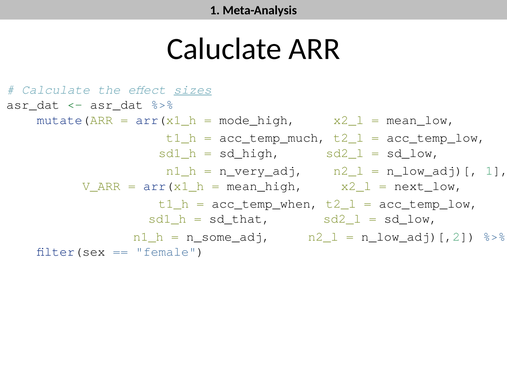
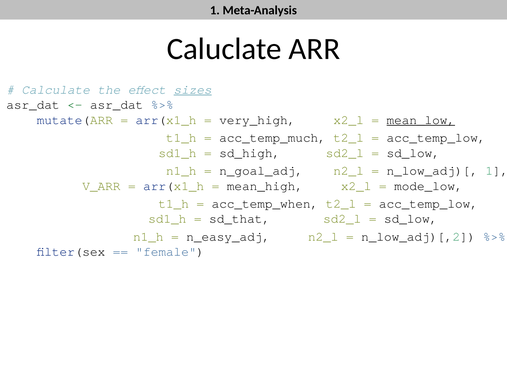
mode_high: mode_high -> very_high
mean_low underline: none -> present
n_very_adj: n_very_adj -> n_goal_adj
next_low: next_low -> mode_low
n_some_adj: n_some_adj -> n_easy_adj
